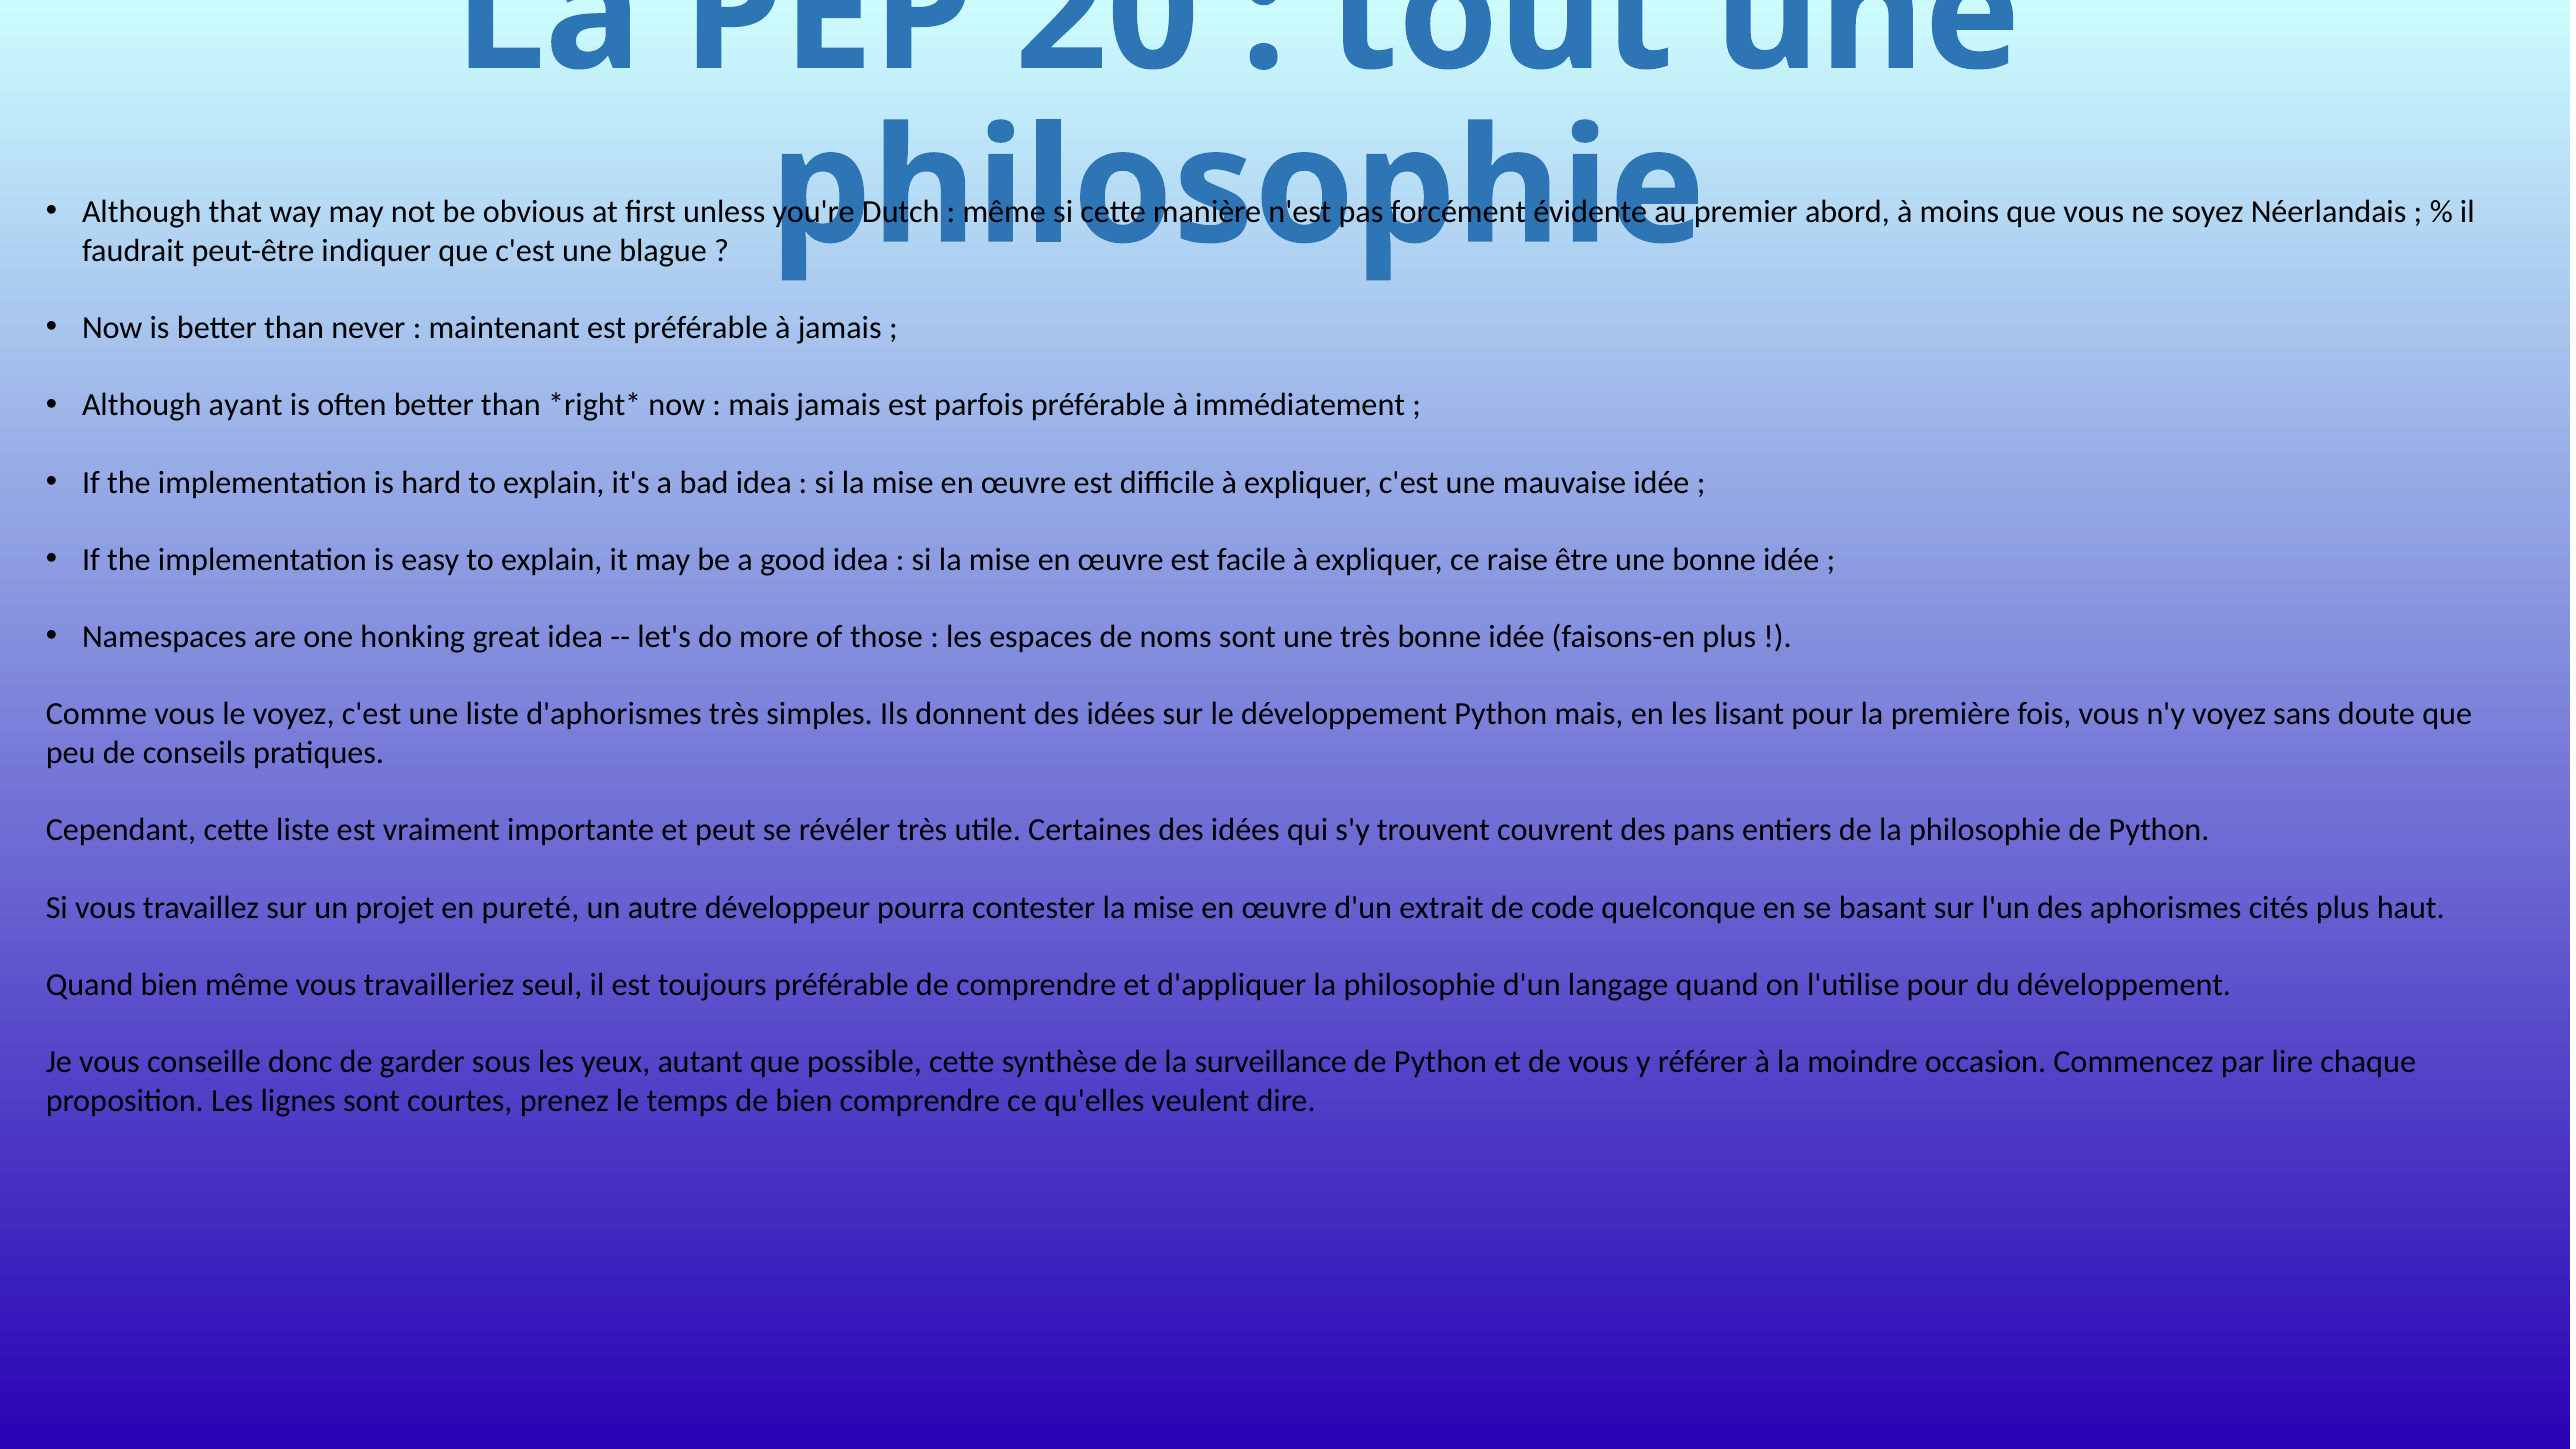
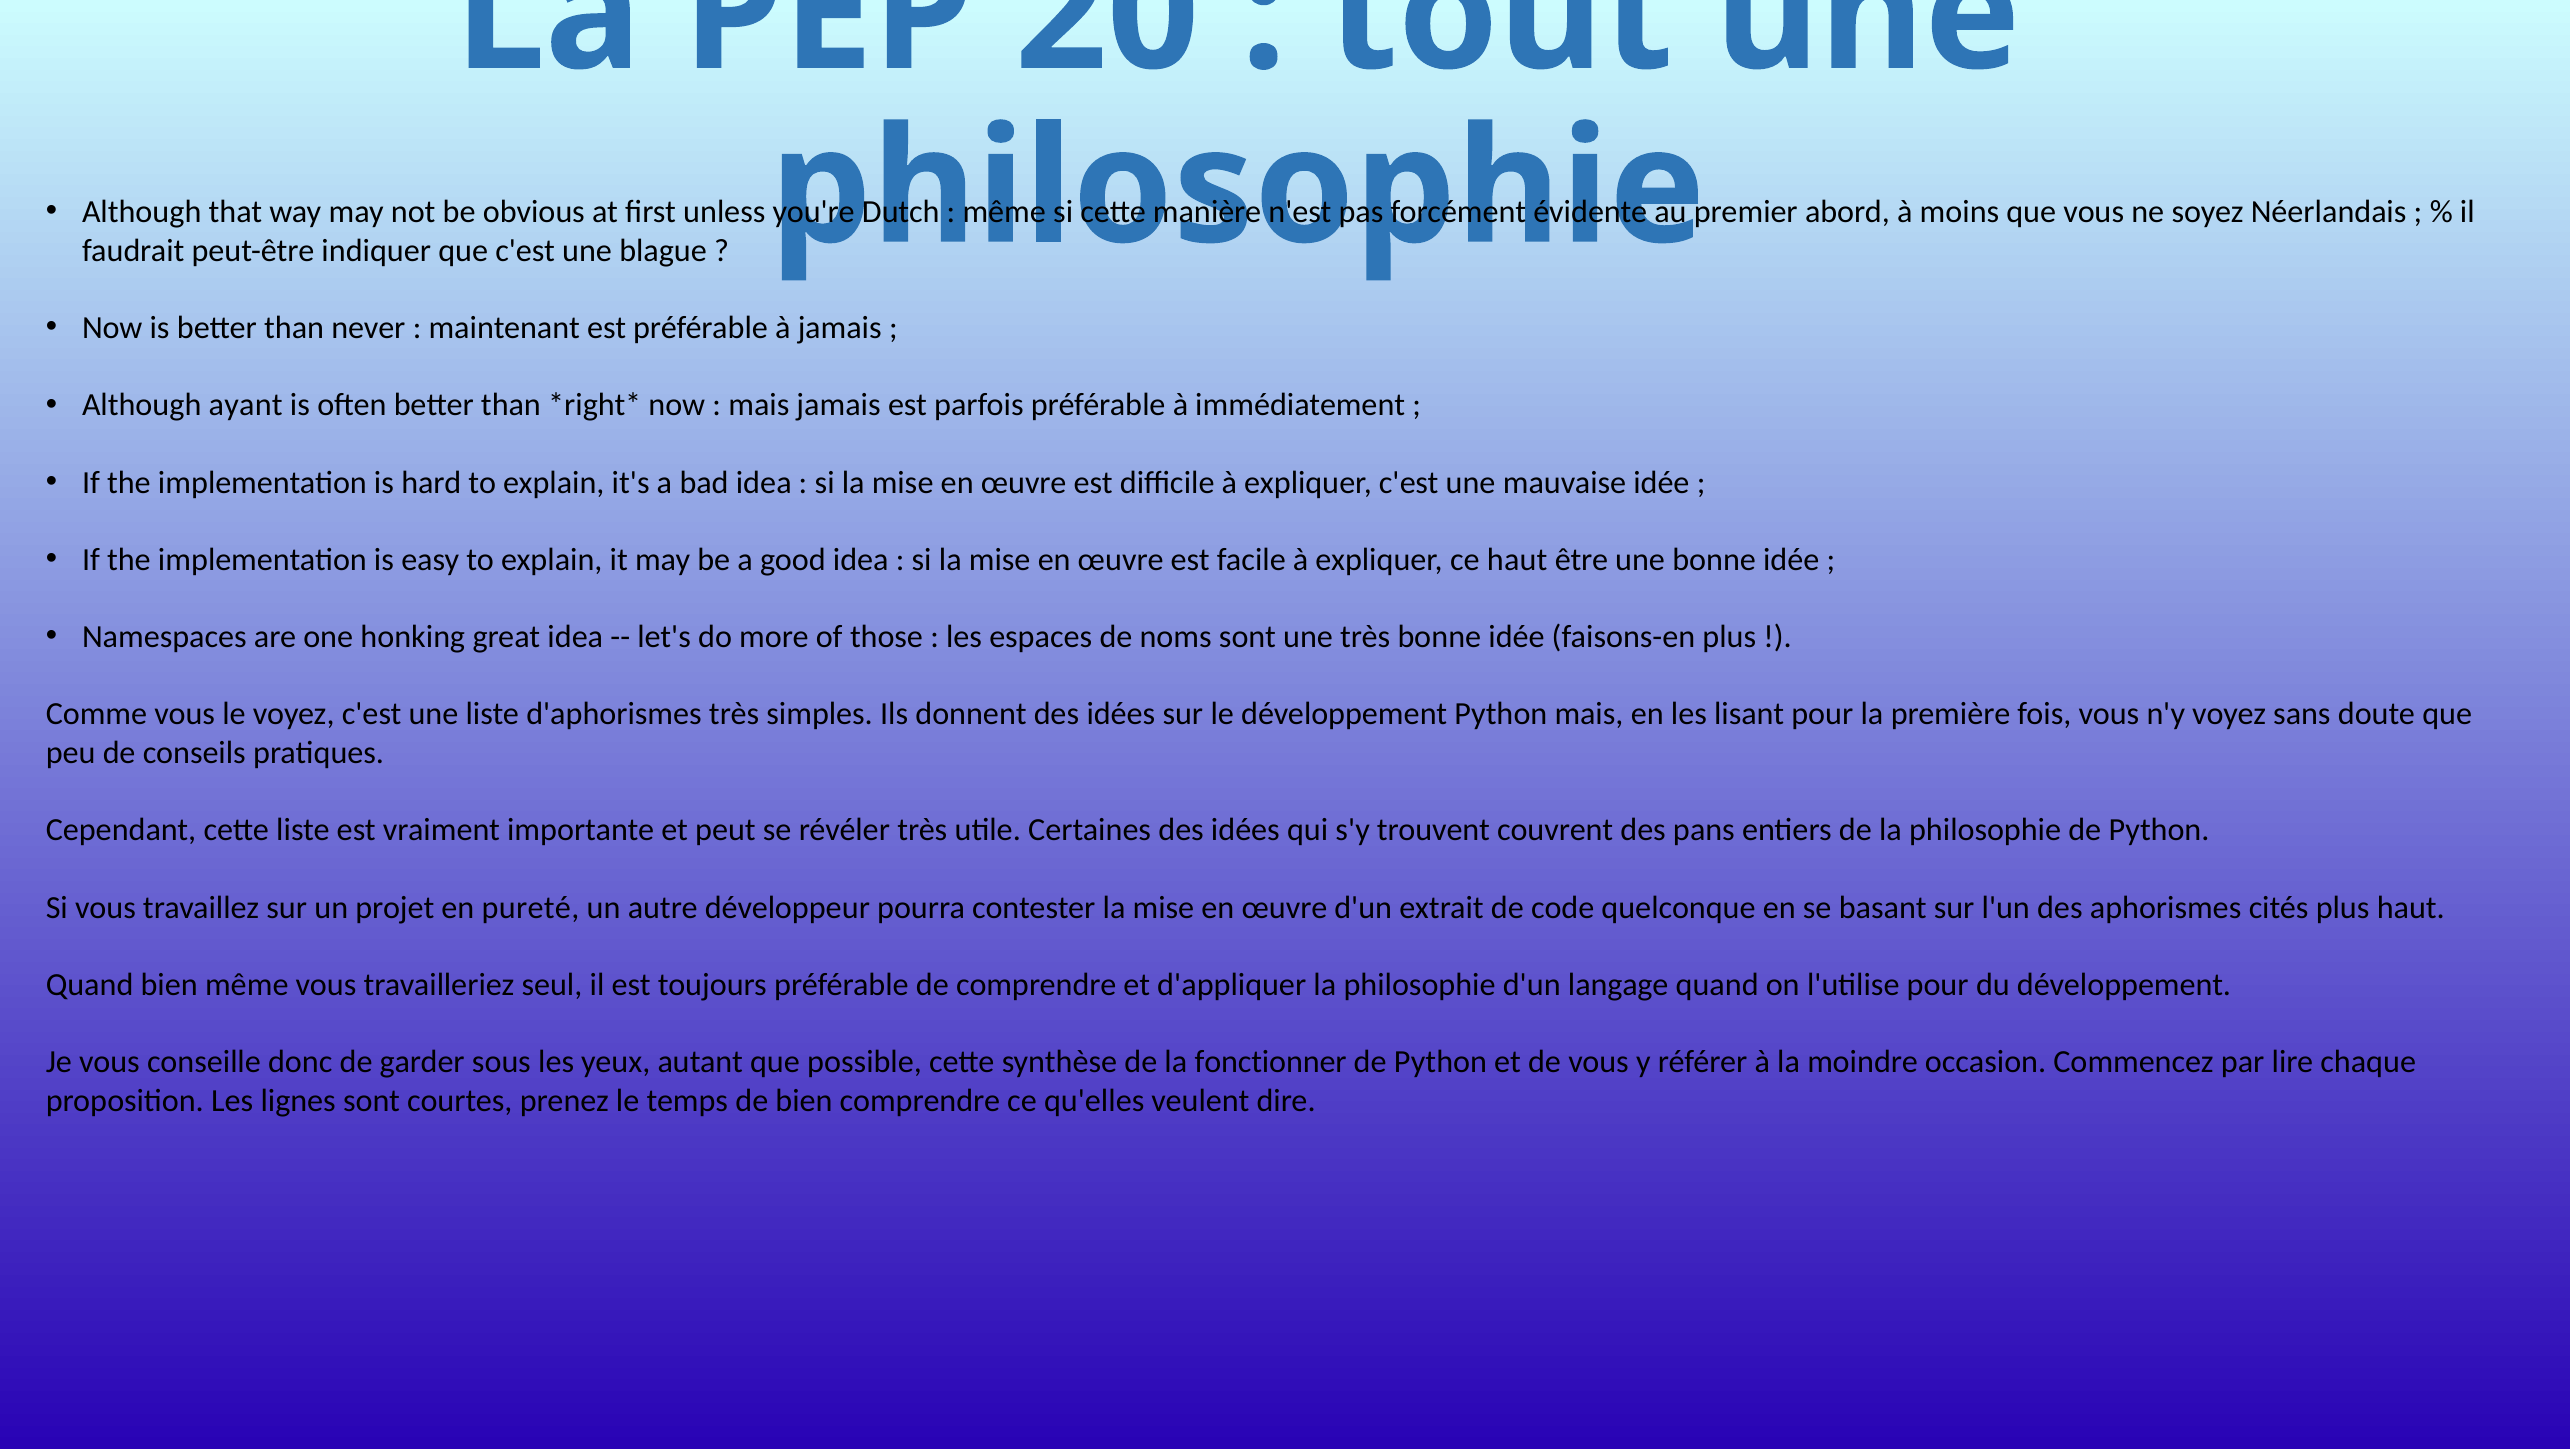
ce raise: raise -> haut
surveillance: surveillance -> fonctionner
